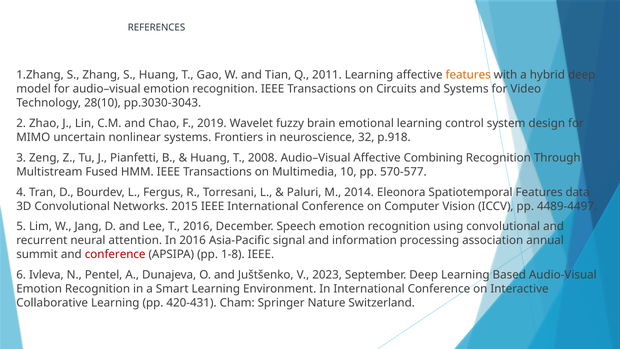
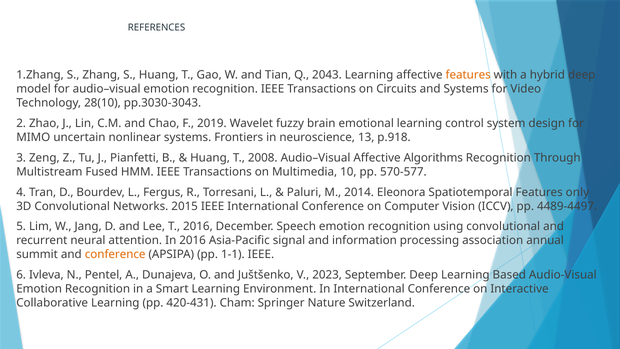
2011: 2011 -> 2043
32: 32 -> 13
Combining: Combining -> Algorithms
data: data -> only
conference at (115, 254) colour: red -> orange
1-8: 1-8 -> 1-1
